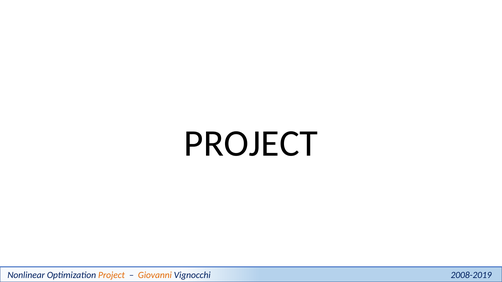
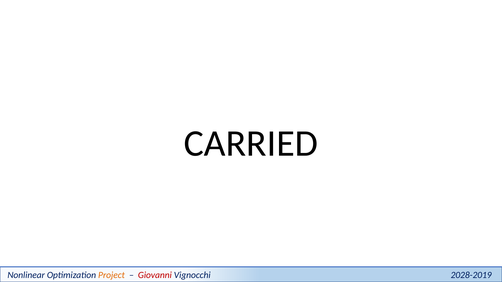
PROJECT at (251, 144): PROJECT -> CARRIED
Giovanni colour: orange -> red
2008-2019: 2008-2019 -> 2028-2019
